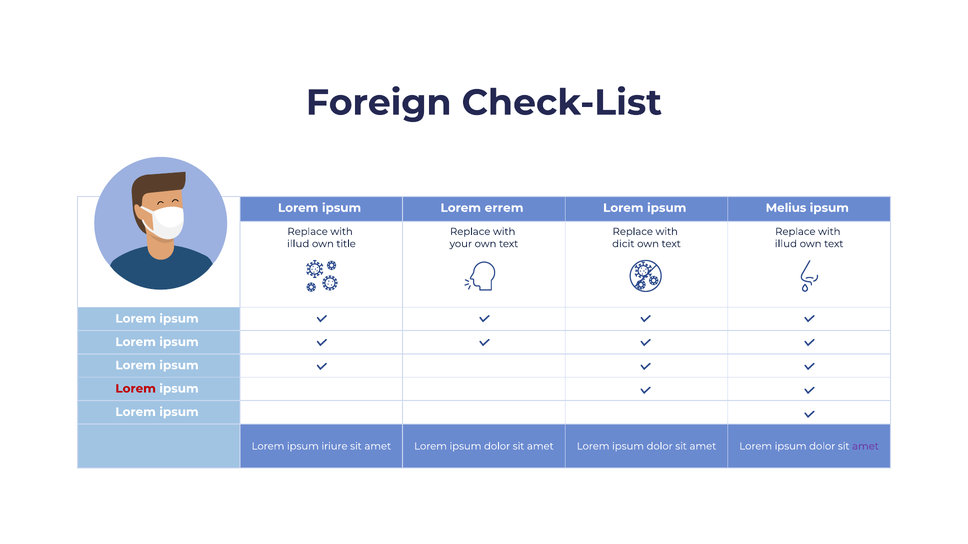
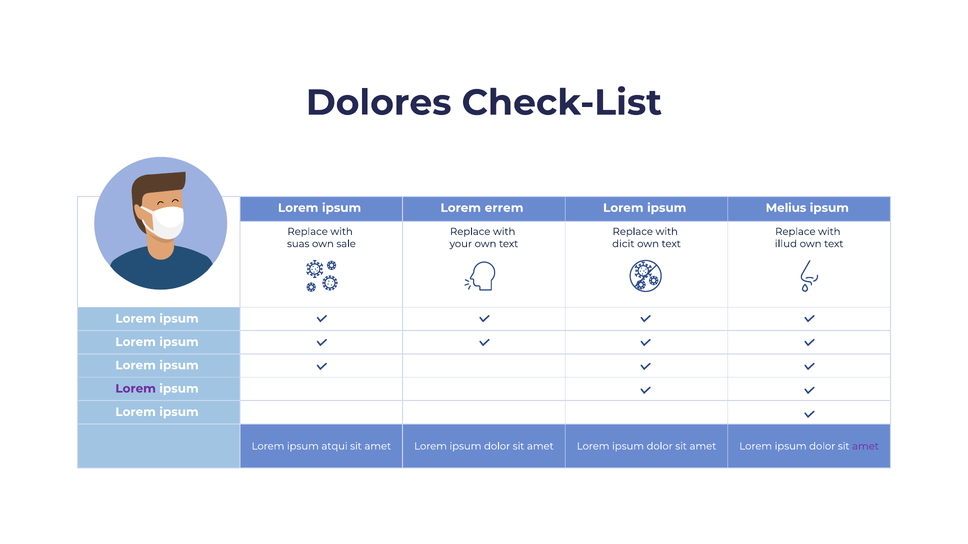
Foreign: Foreign -> Dolores
illud at (298, 244): illud -> suas
title: title -> sale
Lorem at (136, 389) colour: red -> purple
iriure: iriure -> atqui
